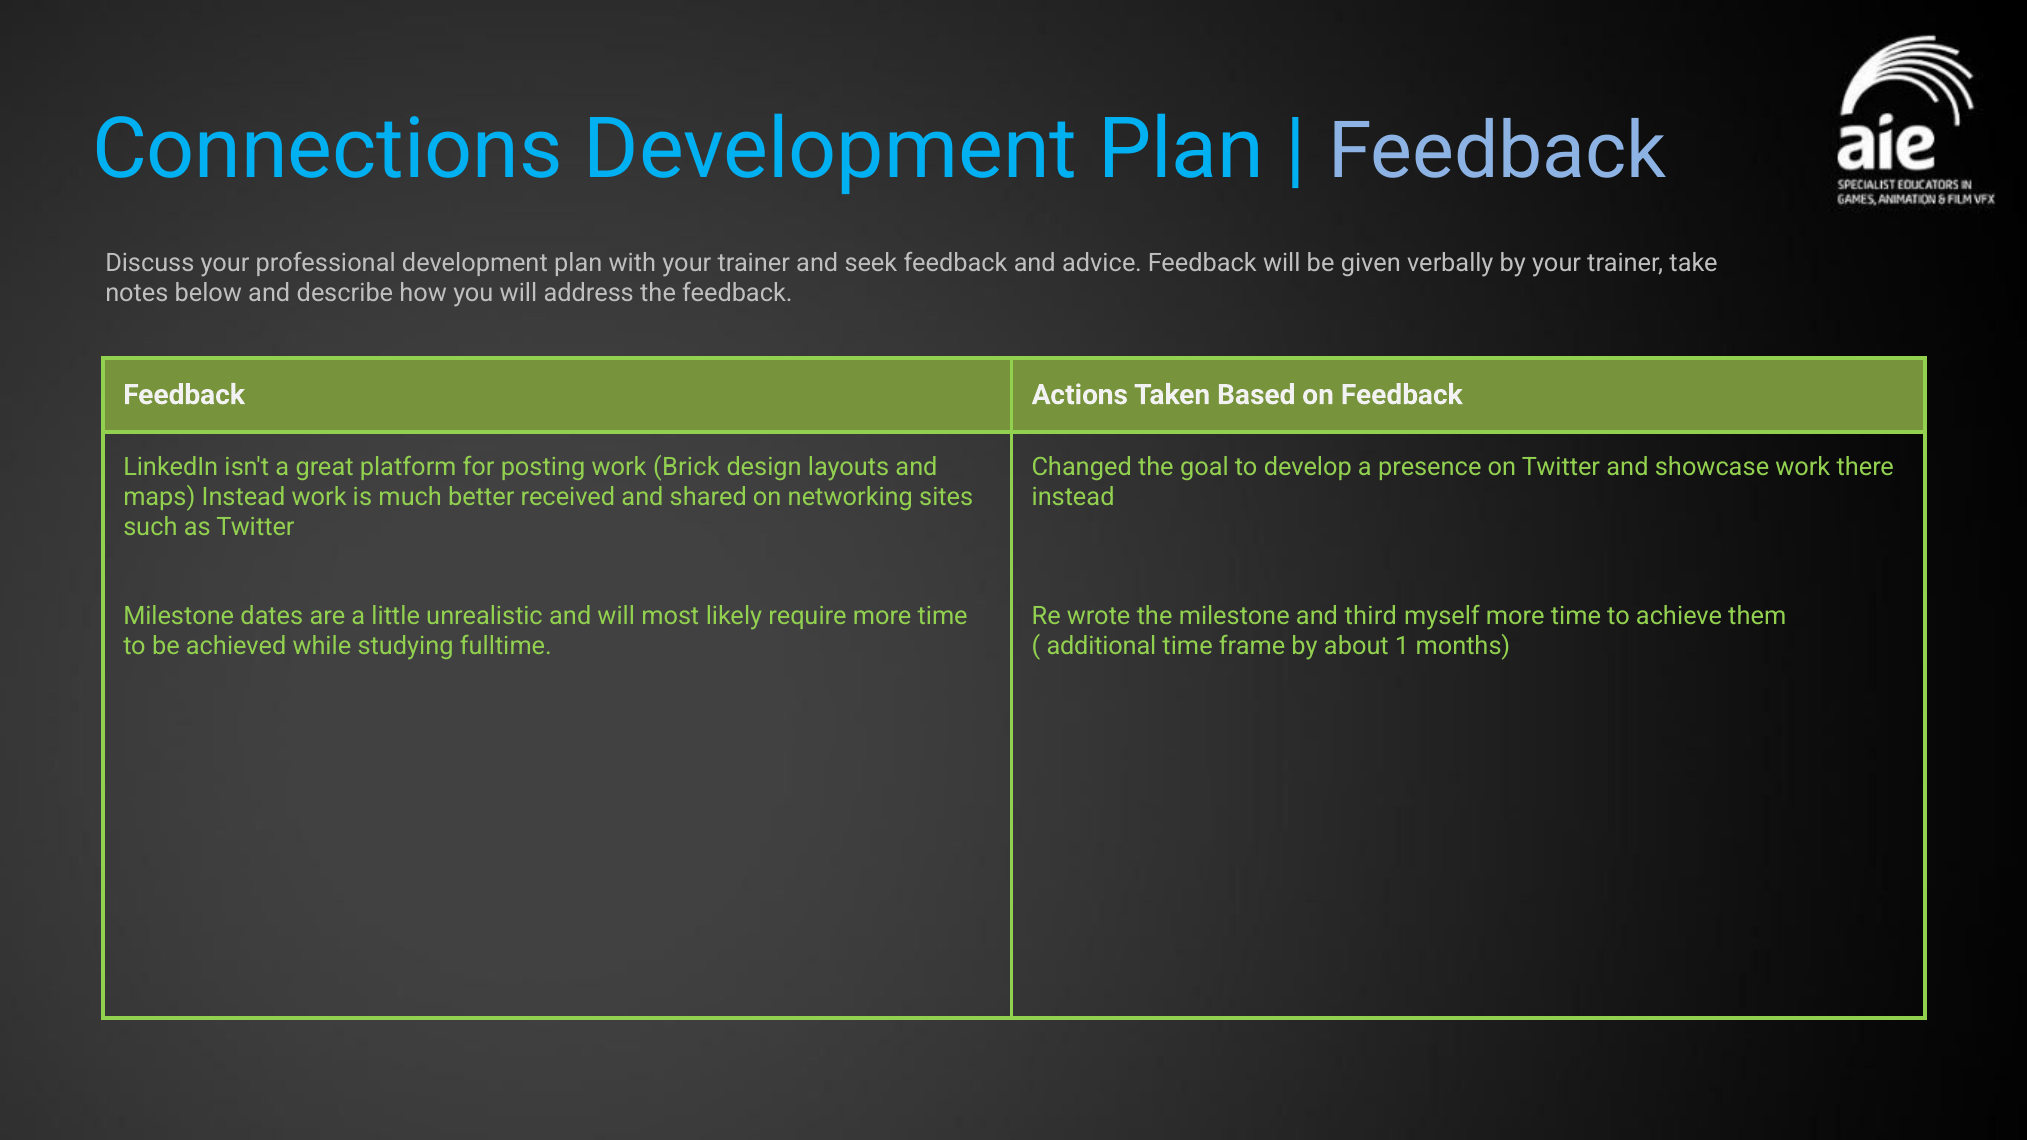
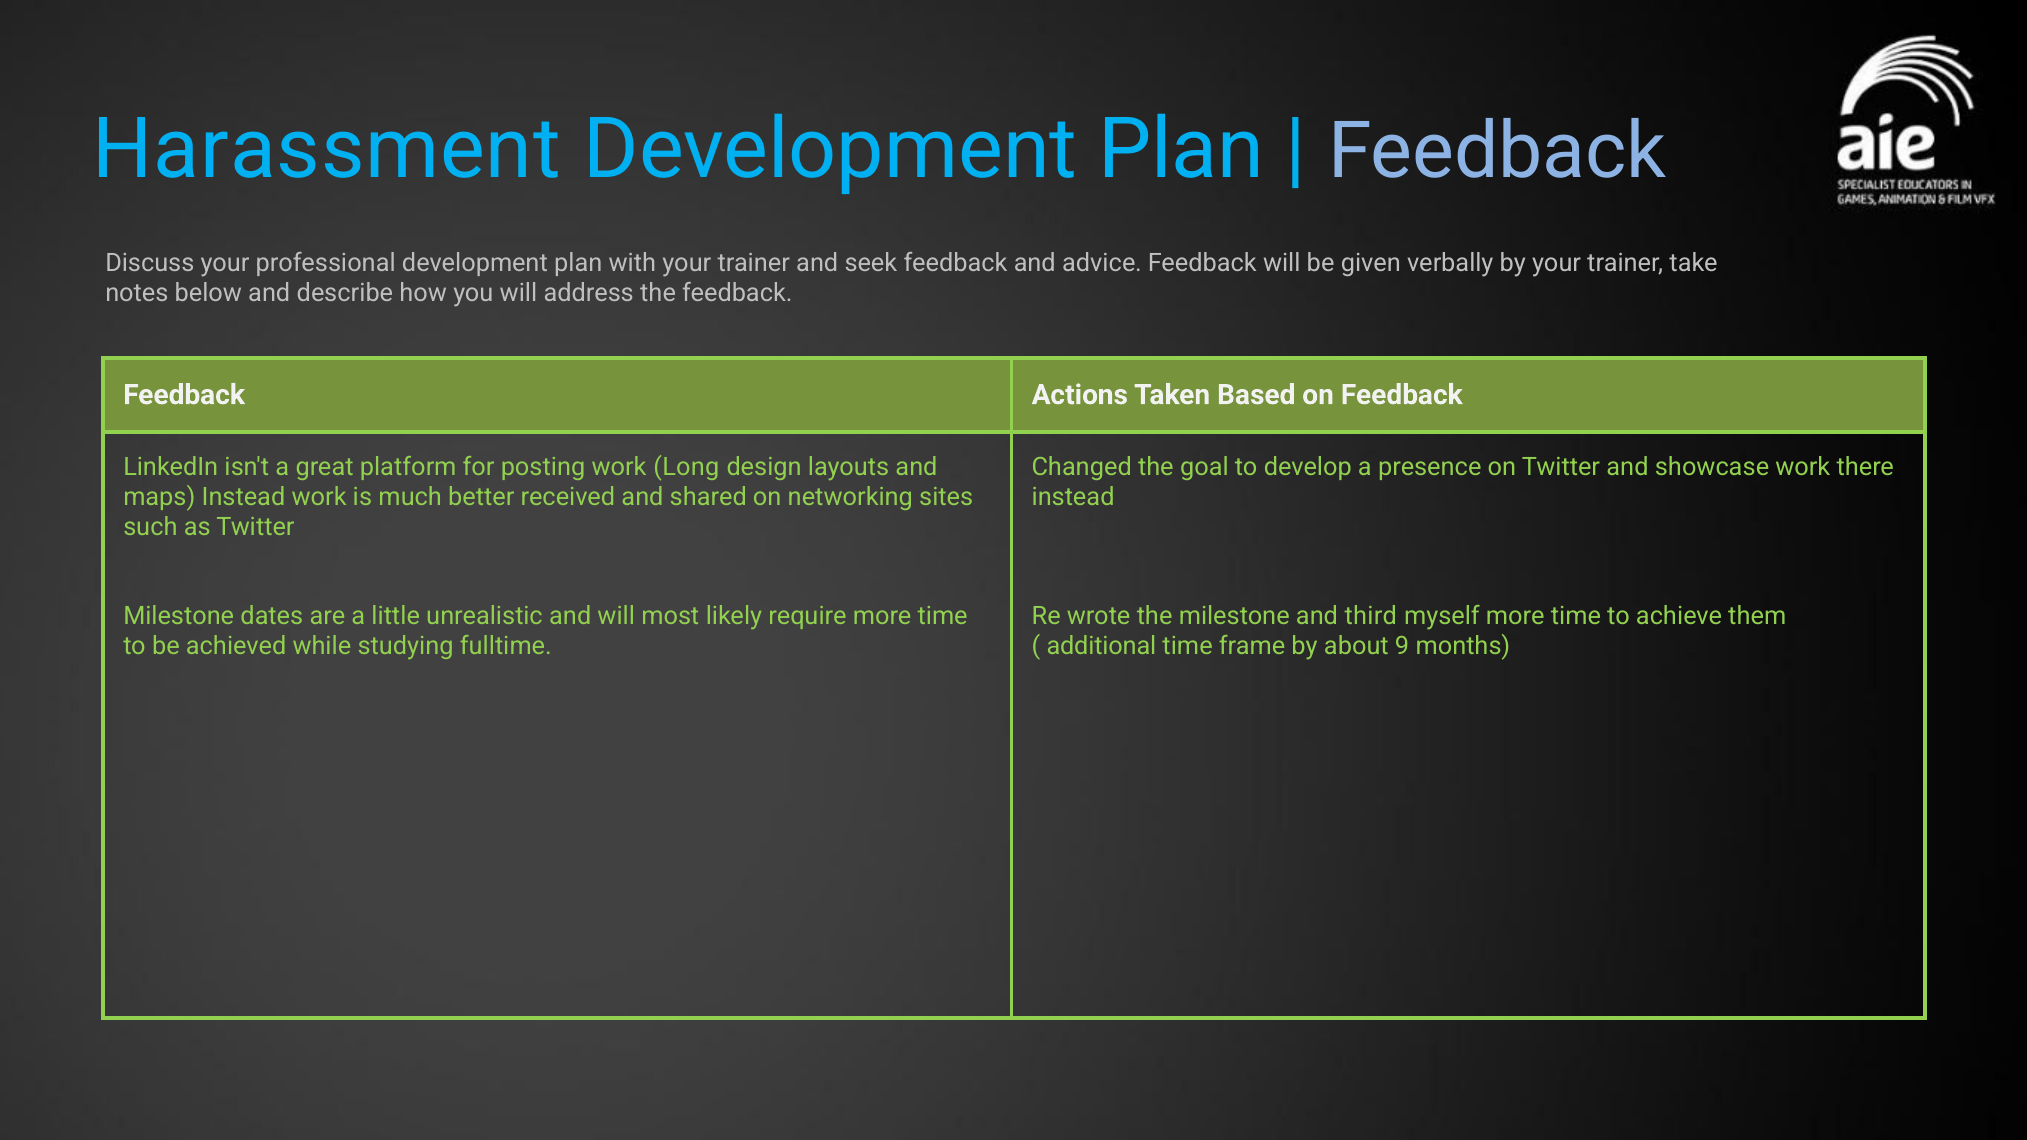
Connections: Connections -> Harassment
Brick: Brick -> Long
1: 1 -> 9
